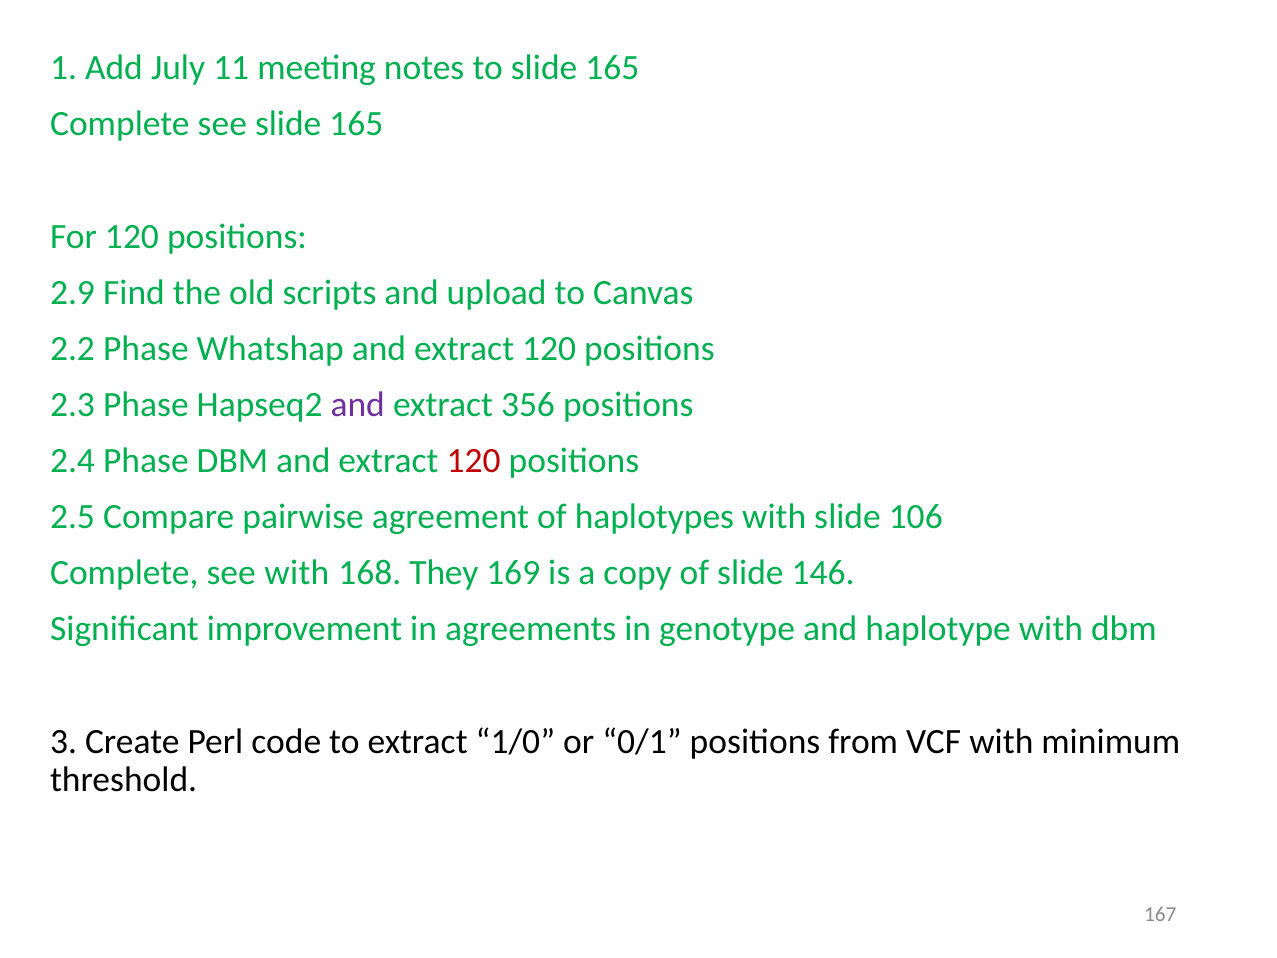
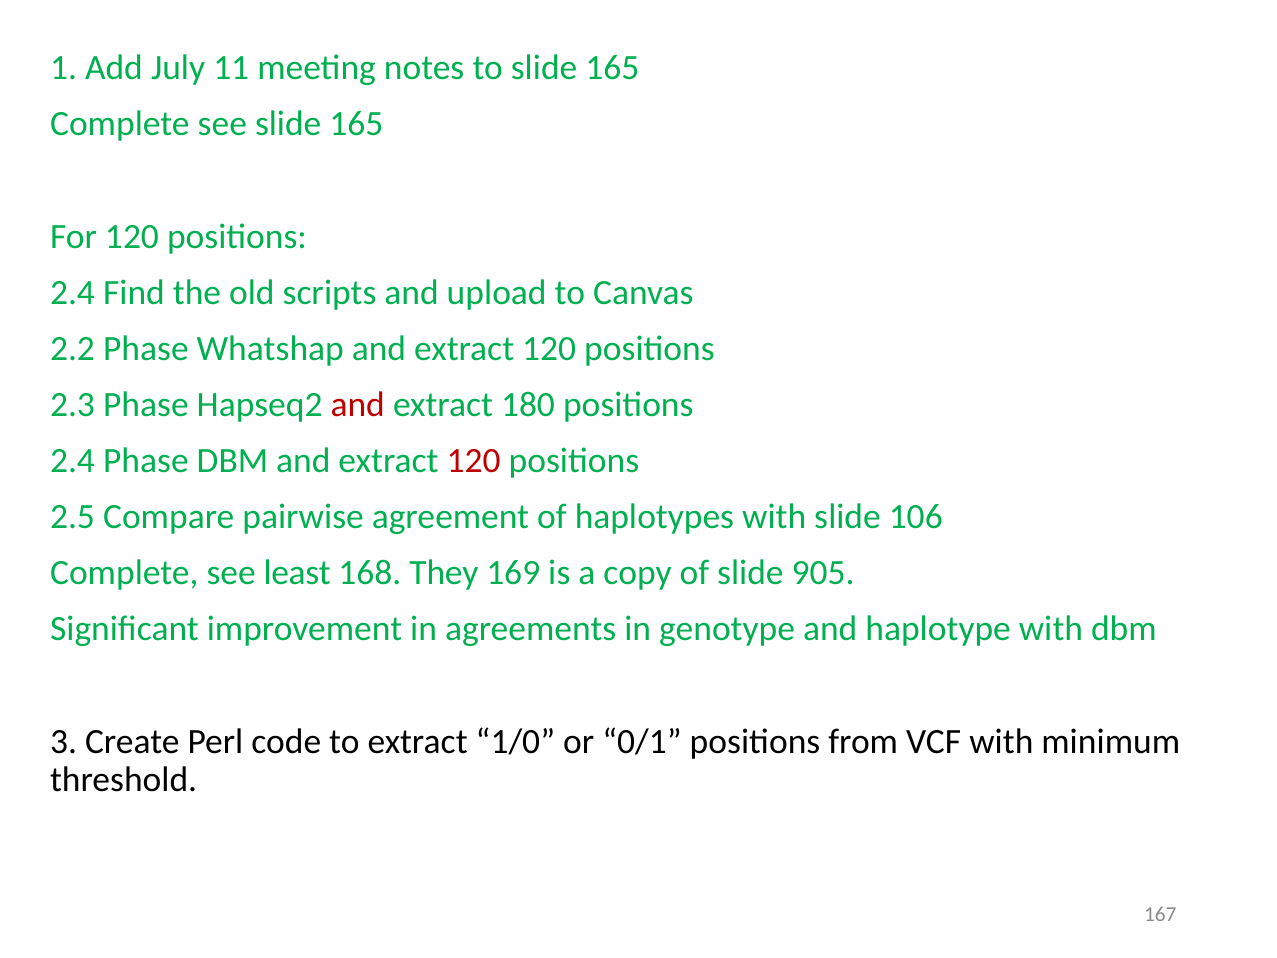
2.9 at (73, 292): 2.9 -> 2.4
and at (358, 405) colour: purple -> red
356: 356 -> 180
see with: with -> least
146: 146 -> 905
